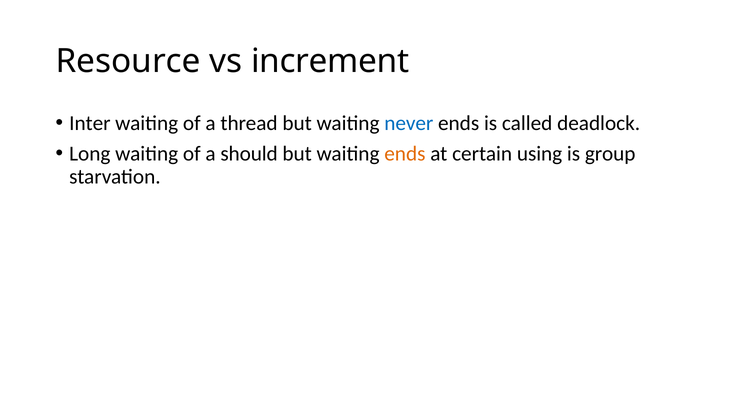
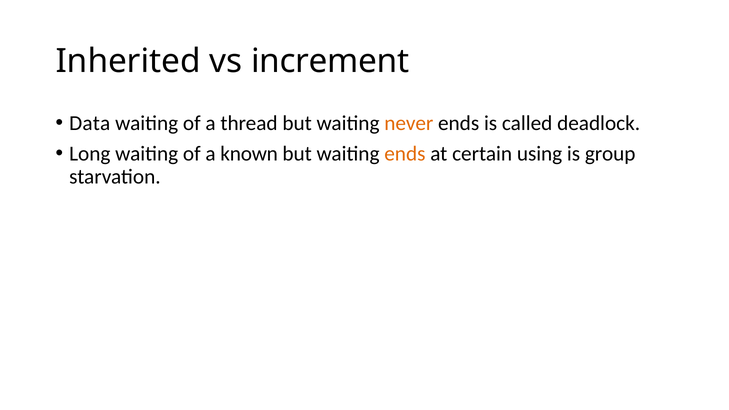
Resource: Resource -> Inherited
Inter: Inter -> Data
never colour: blue -> orange
should: should -> known
